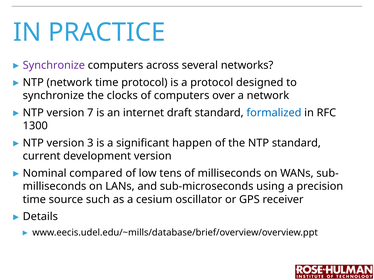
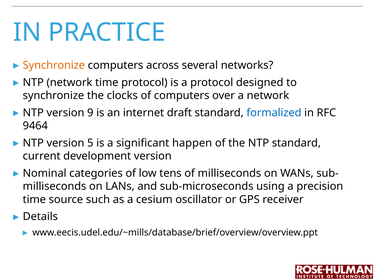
Synchronize at (54, 65) colour: purple -> orange
7: 7 -> 9
1300: 1300 -> 9464
3: 3 -> 5
compared: compared -> categories
